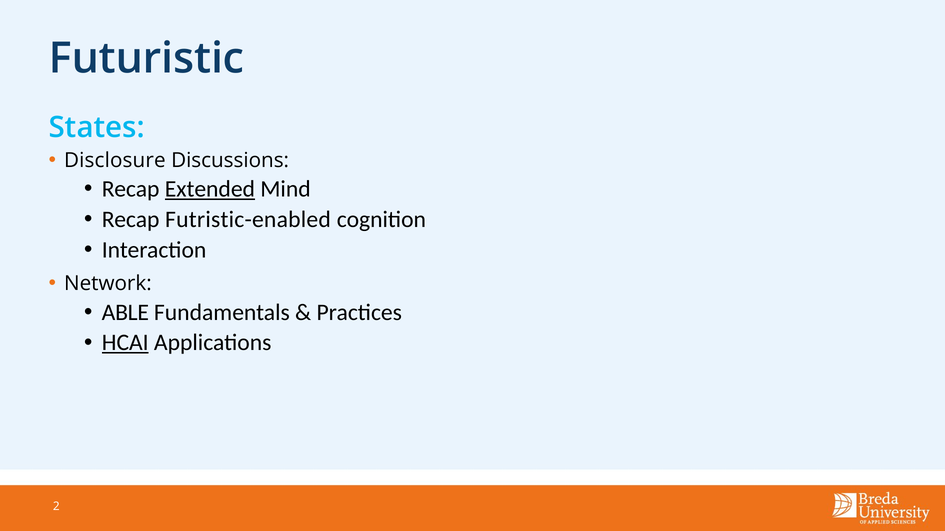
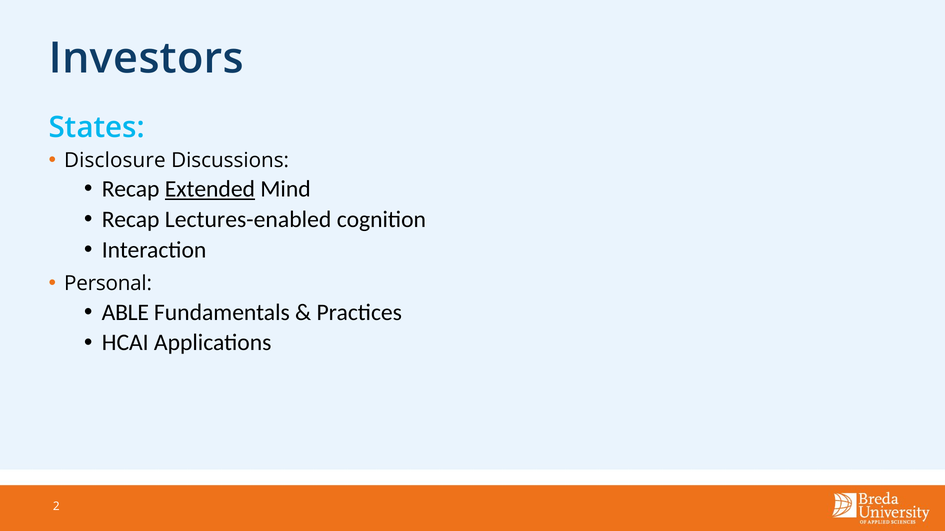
Futuristic: Futuristic -> Investors
Futristic-enabled: Futristic-enabled -> Lectures-enabled
Network: Network -> Personal
HCAI underline: present -> none
